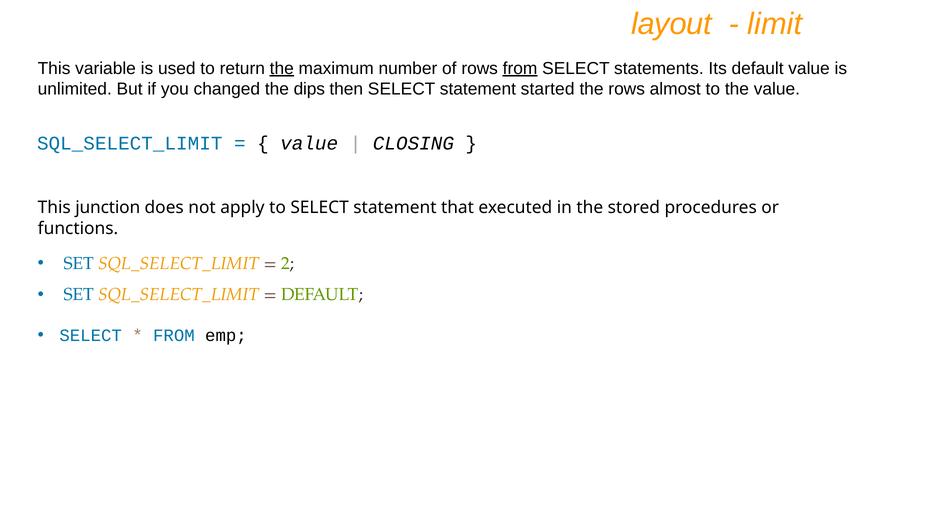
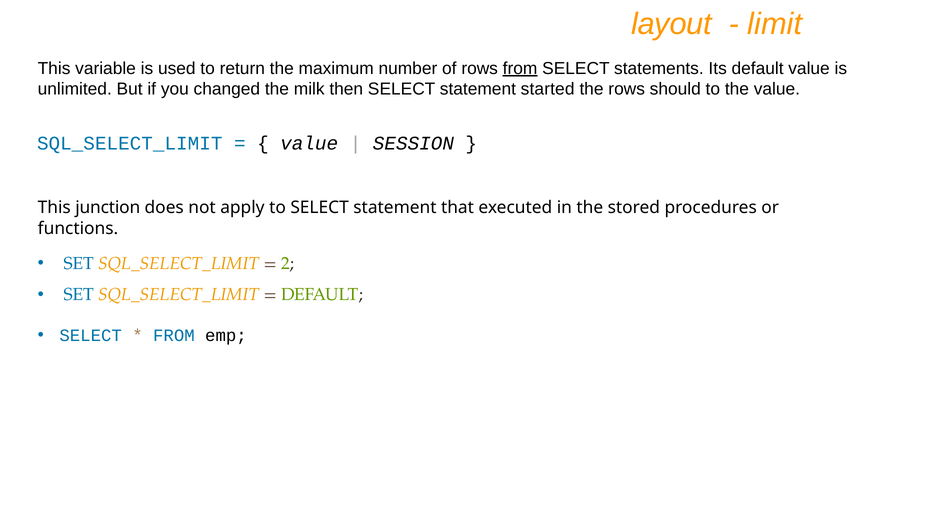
the at (282, 68) underline: present -> none
dips: dips -> milk
almost: almost -> should
CLOSING: CLOSING -> SESSION
